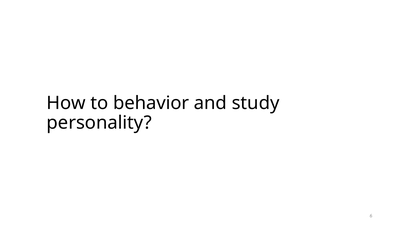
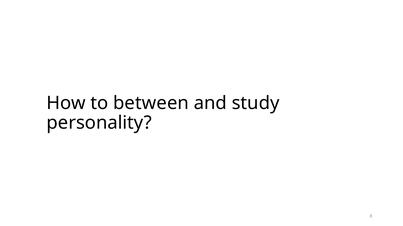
behavior: behavior -> between
